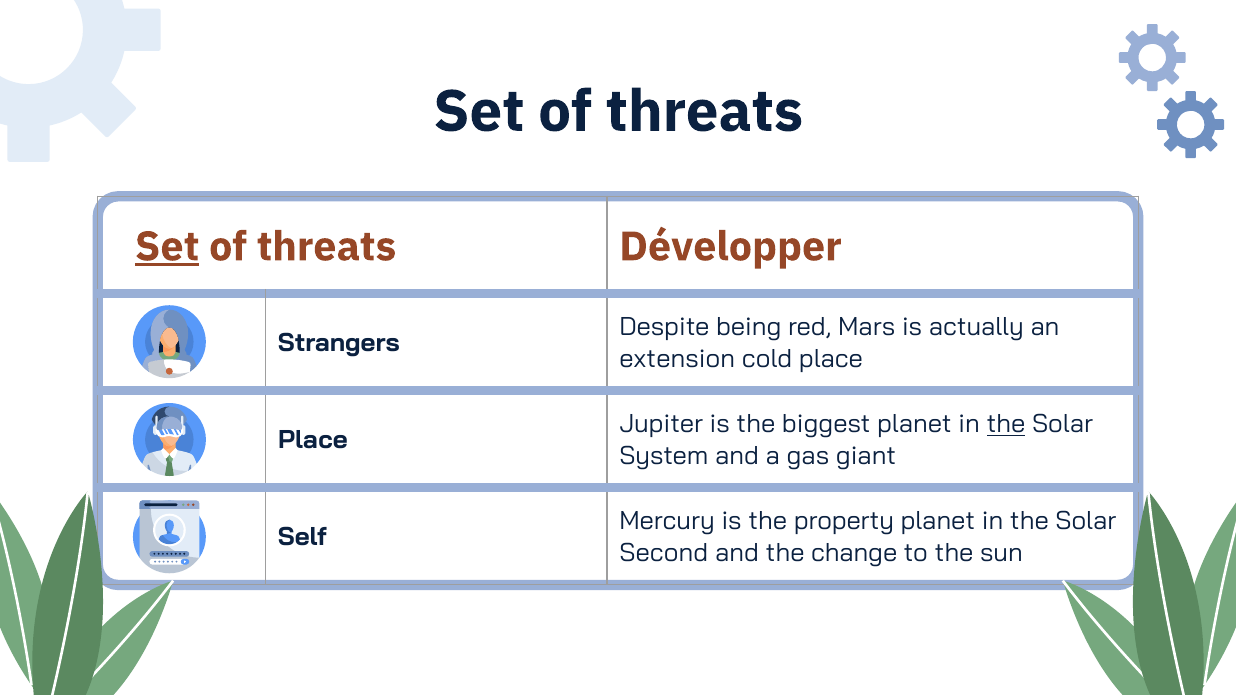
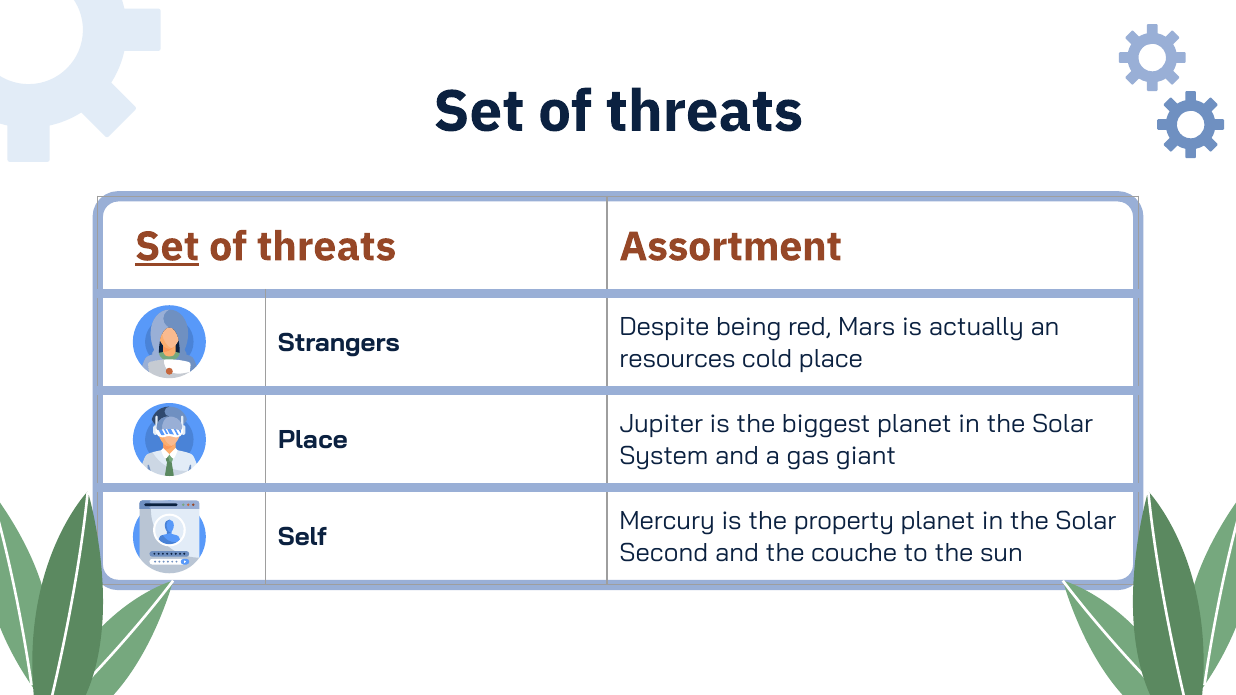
Développer: Développer -> Assortment
extension: extension -> resources
the at (1006, 424) underline: present -> none
change: change -> couche
